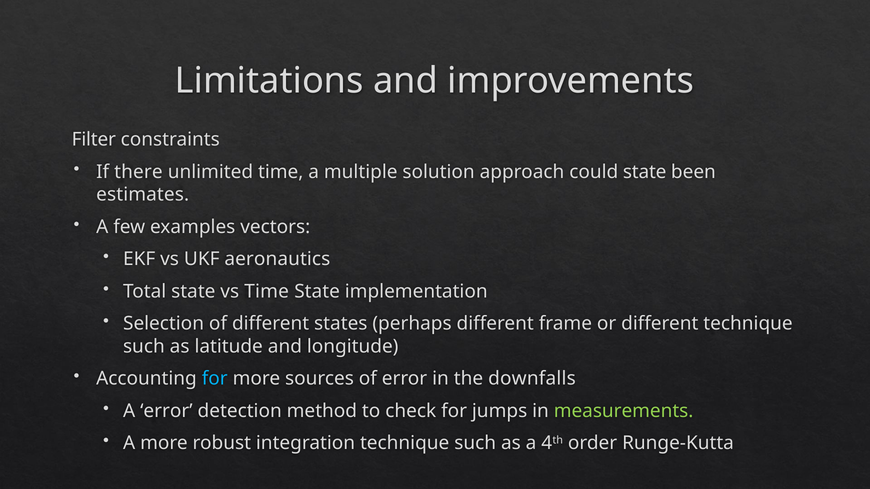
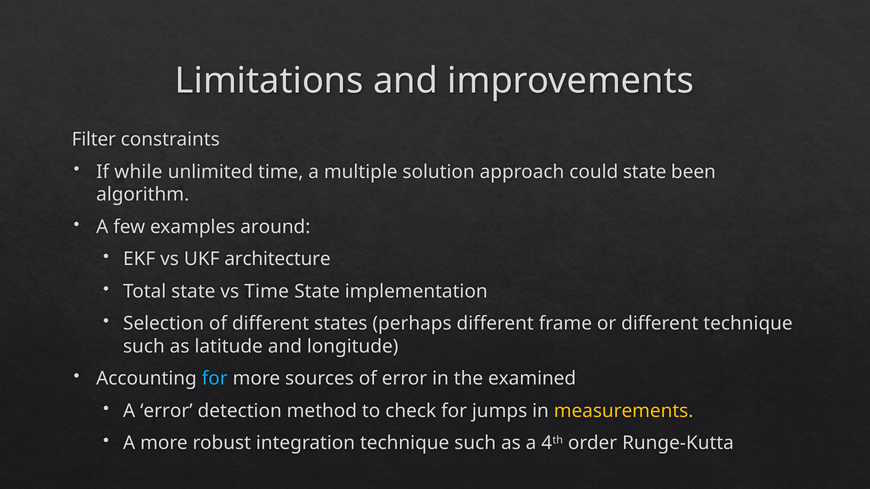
there: there -> while
estimates: estimates -> algorithm
vectors: vectors -> around
aeronautics: aeronautics -> architecture
downfalls: downfalls -> examined
measurements colour: light green -> yellow
